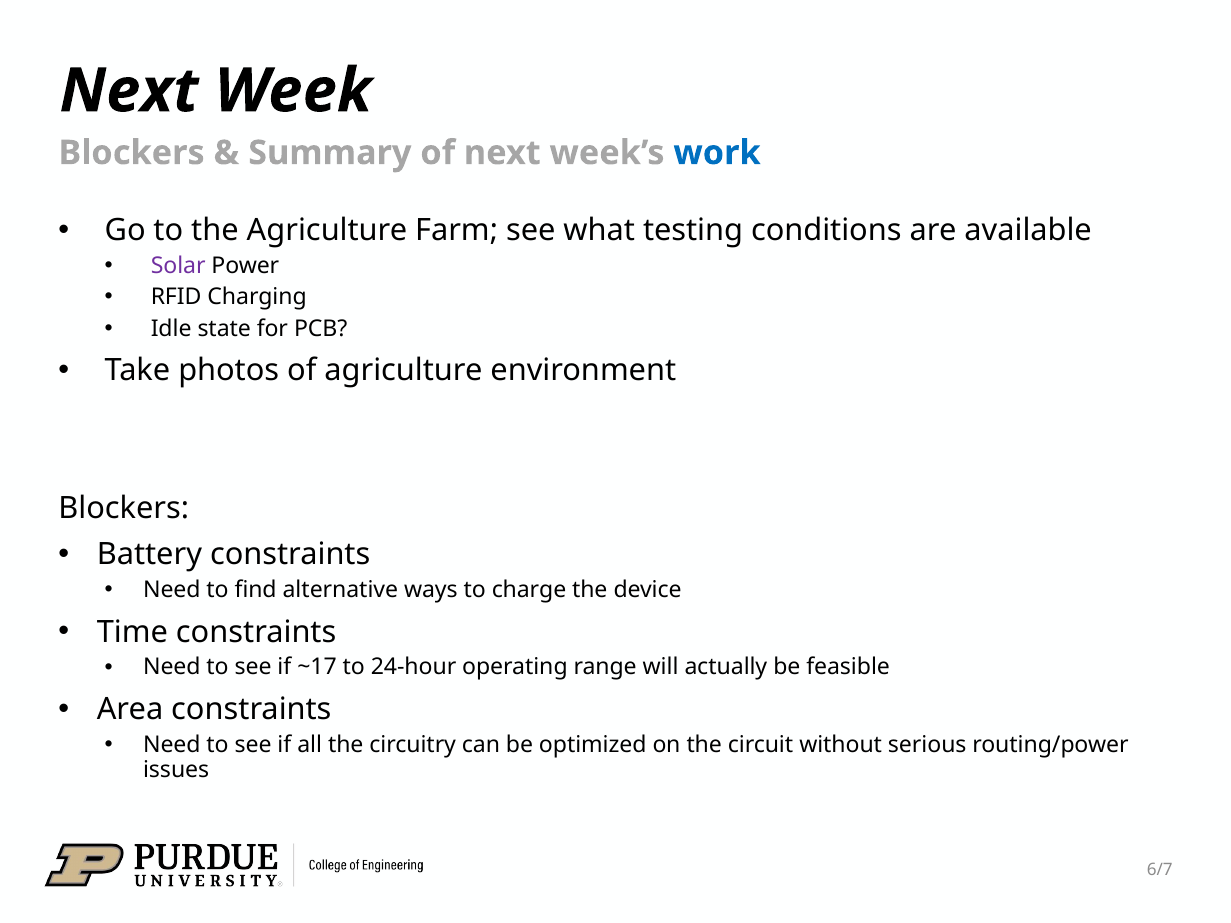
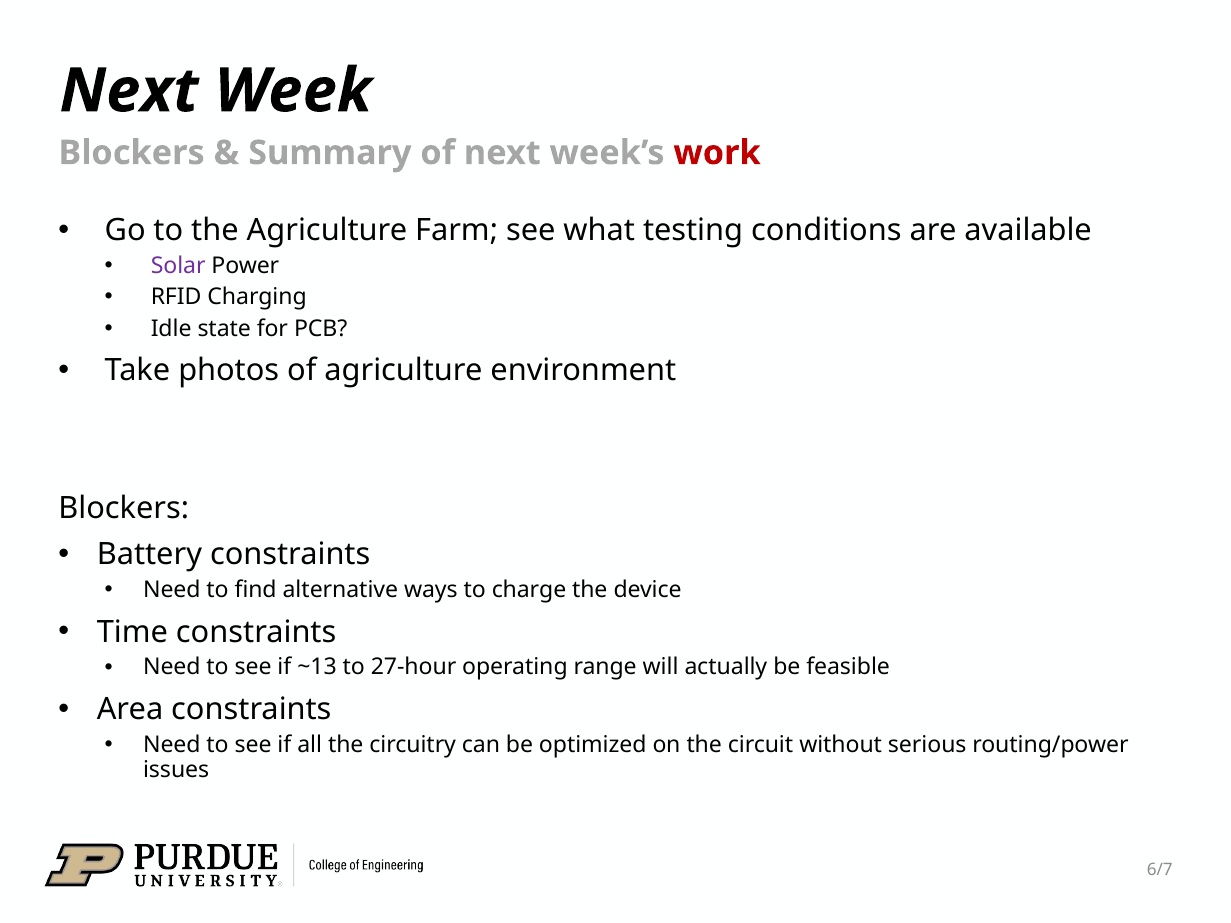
work colour: blue -> red
~17: ~17 -> ~13
24-hour: 24-hour -> 27-hour
